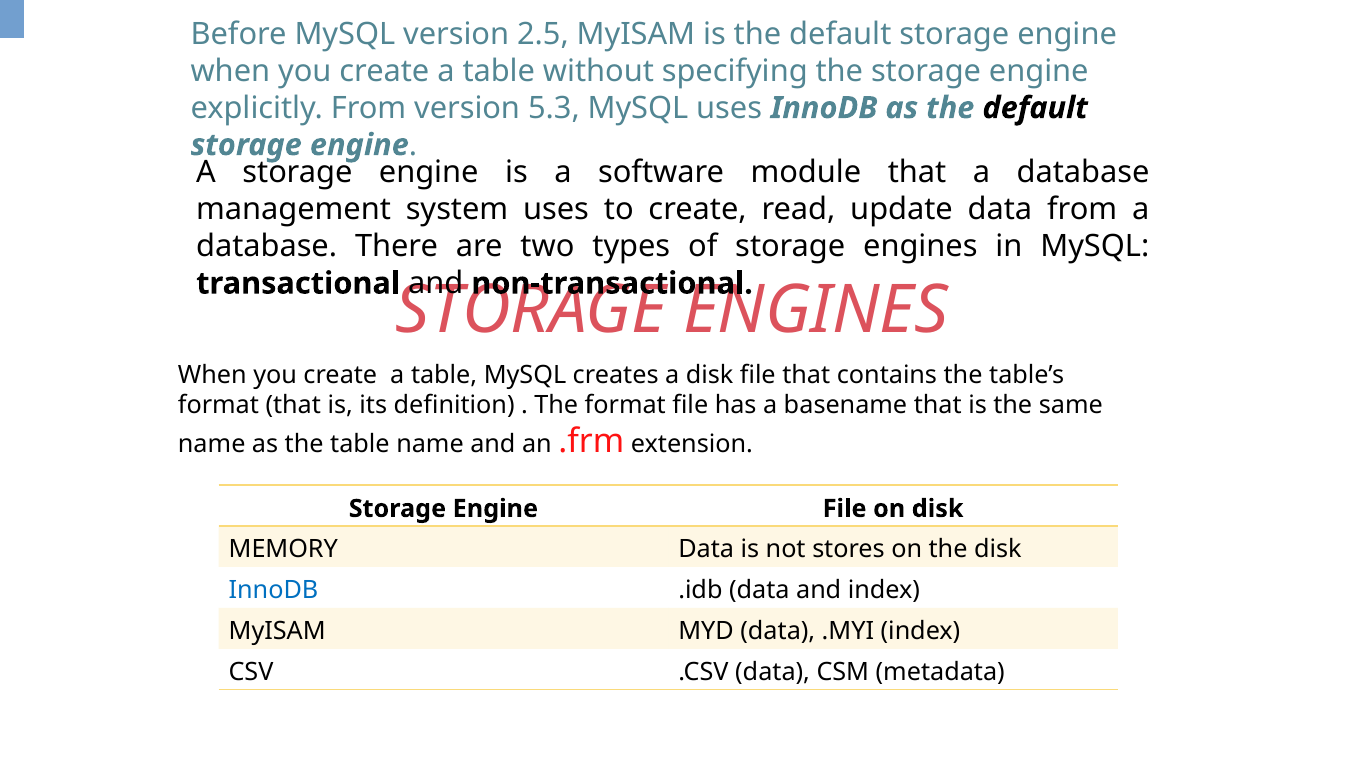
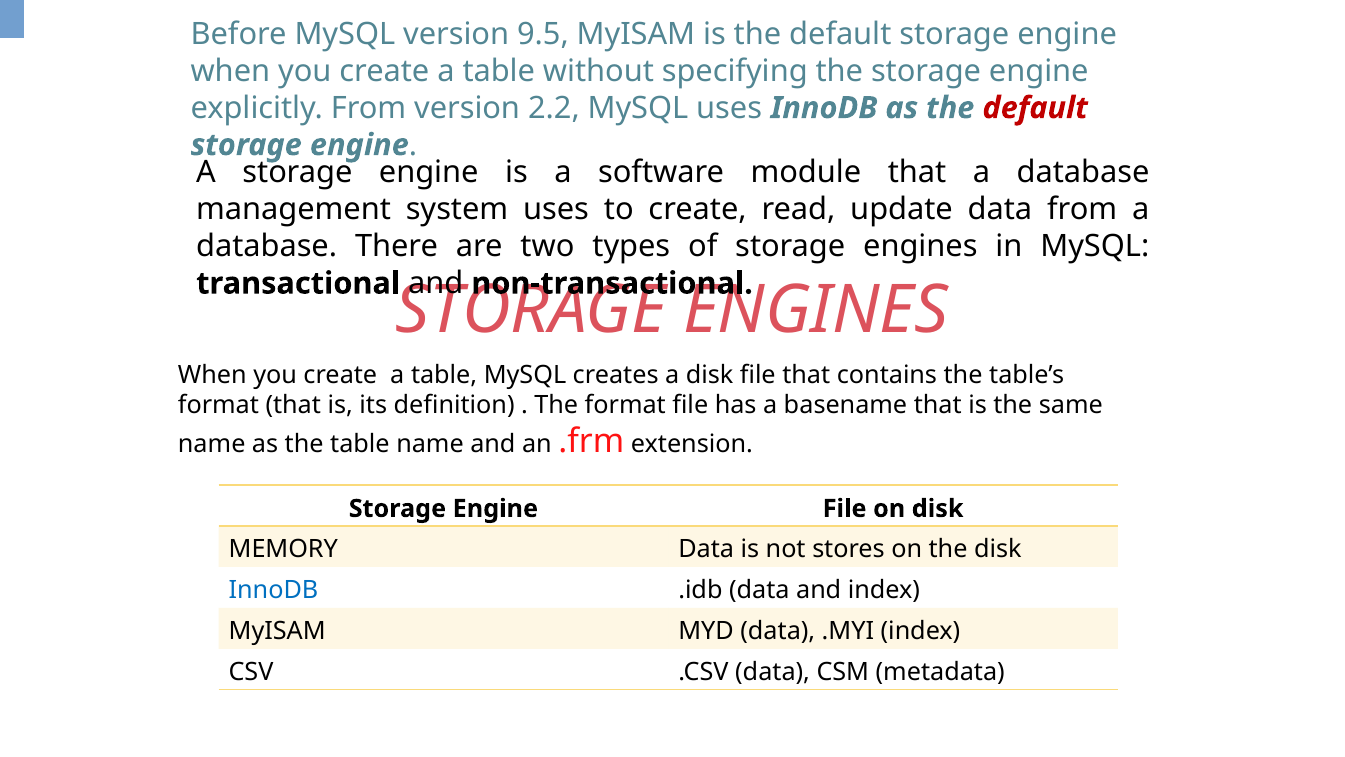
2.5: 2.5 -> 9.5
5.3: 5.3 -> 2.2
default at (1035, 108) colour: black -> red
